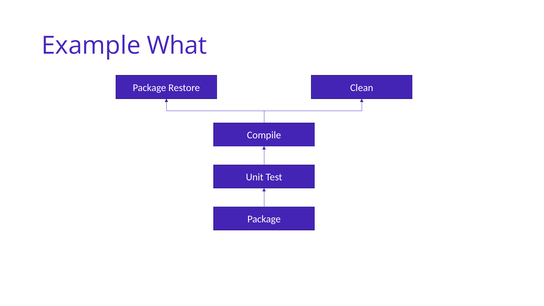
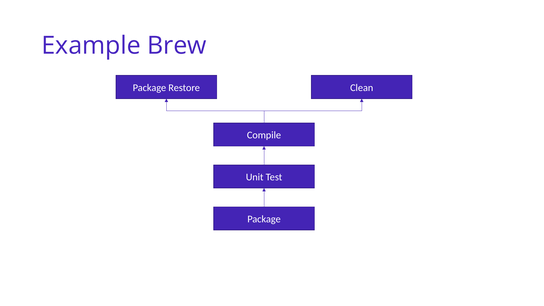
What: What -> Brew
